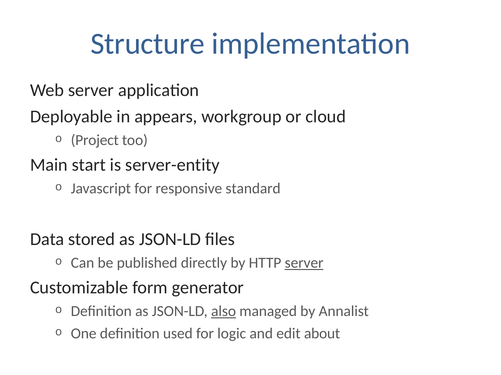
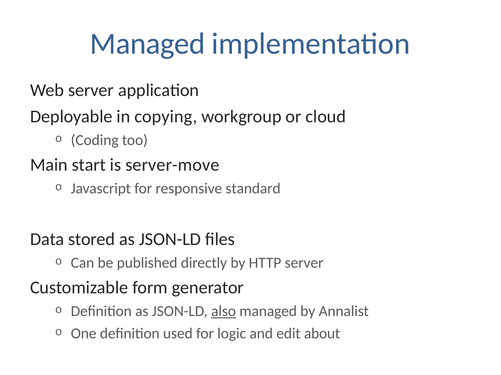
Structure at (148, 44): Structure -> Managed
appears: appears -> copying
Project: Project -> Coding
server-entity: server-entity -> server-move
server at (304, 263) underline: present -> none
